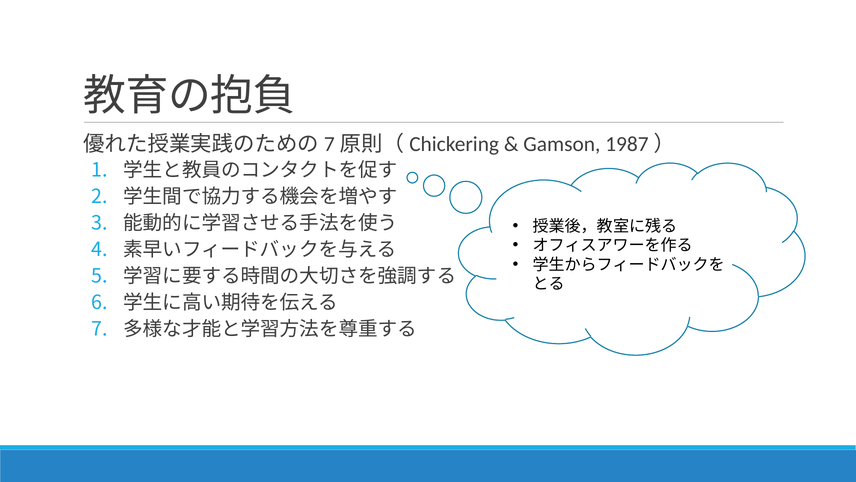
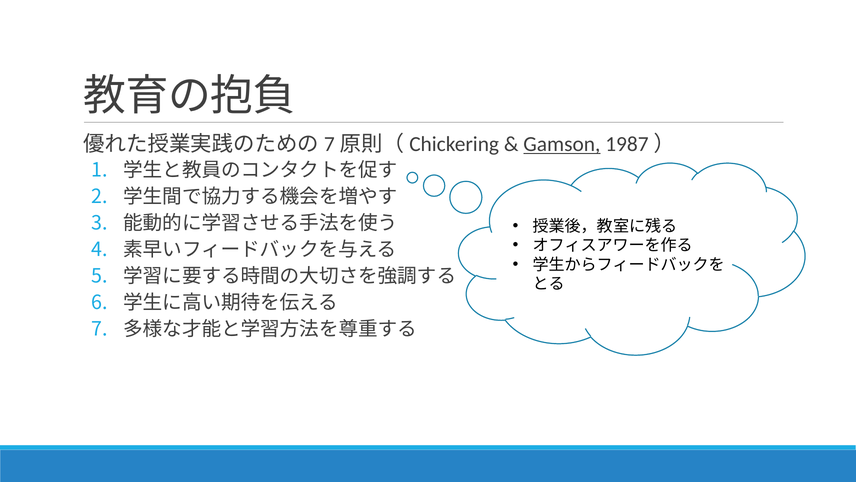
Gamson underline: none -> present
